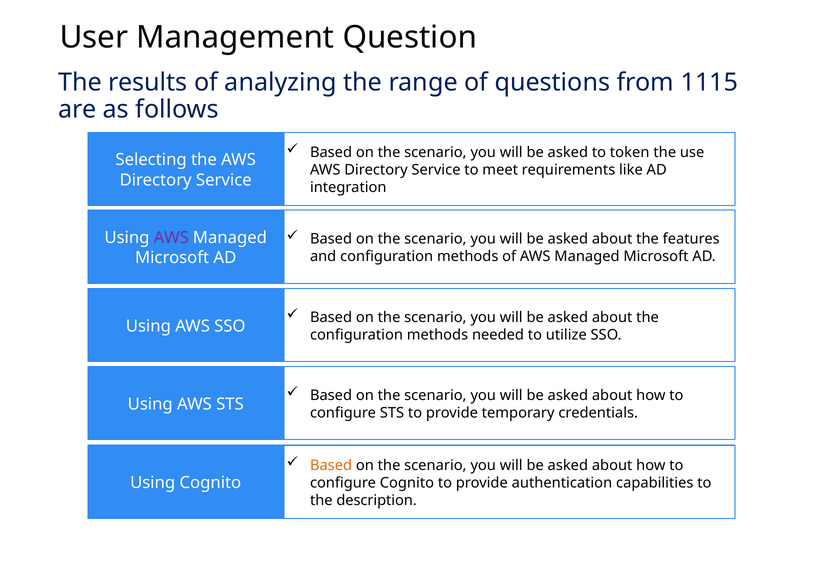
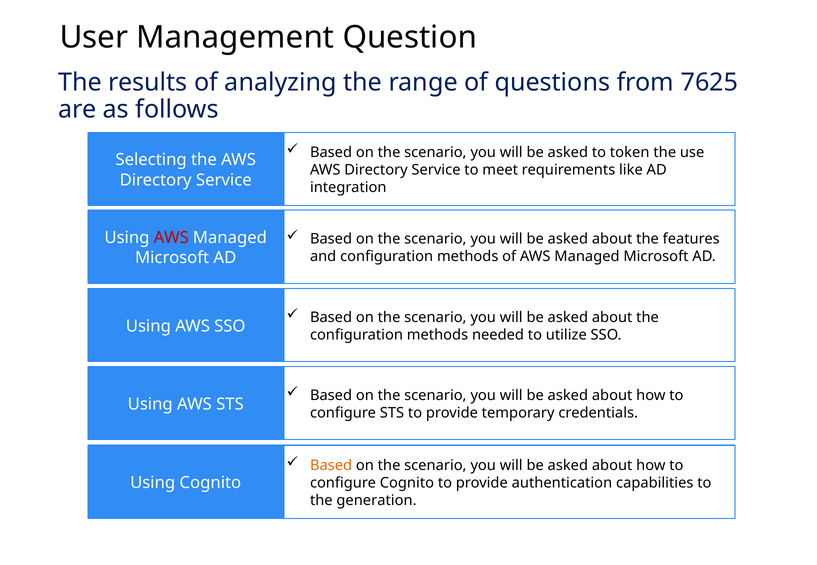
1115: 1115 -> 7625
AWS at (171, 238) colour: purple -> red
description: description -> generation
